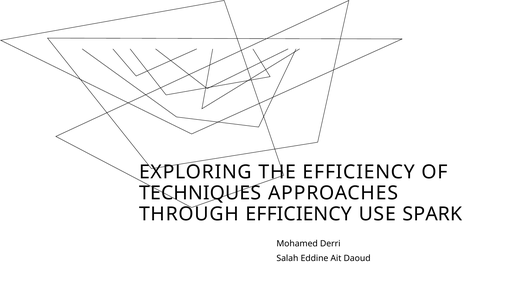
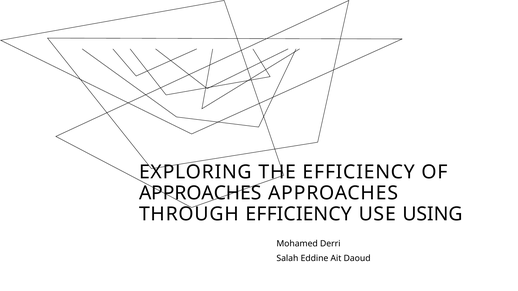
TECHNIQUES at (200, 193): TECHNIQUES -> APPROACHES
SPARK: SPARK -> USING
